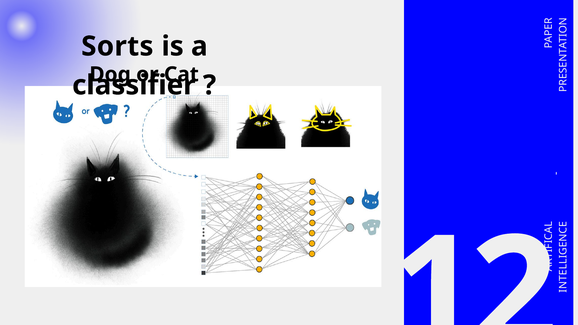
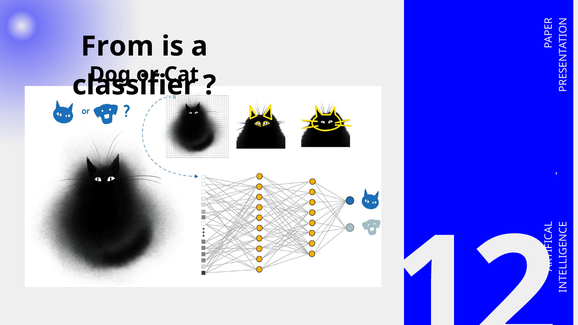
Sorts: Sorts -> From
